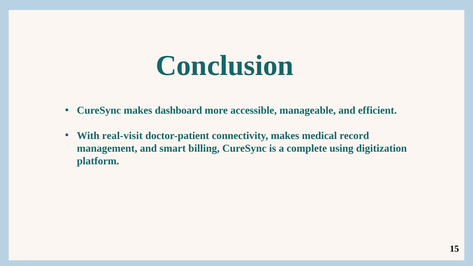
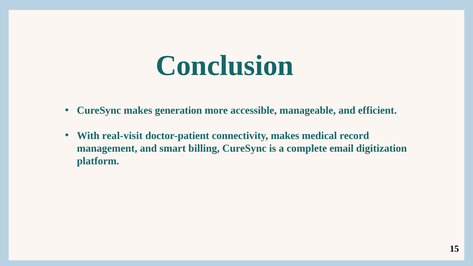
dashboard: dashboard -> generation
using: using -> email
